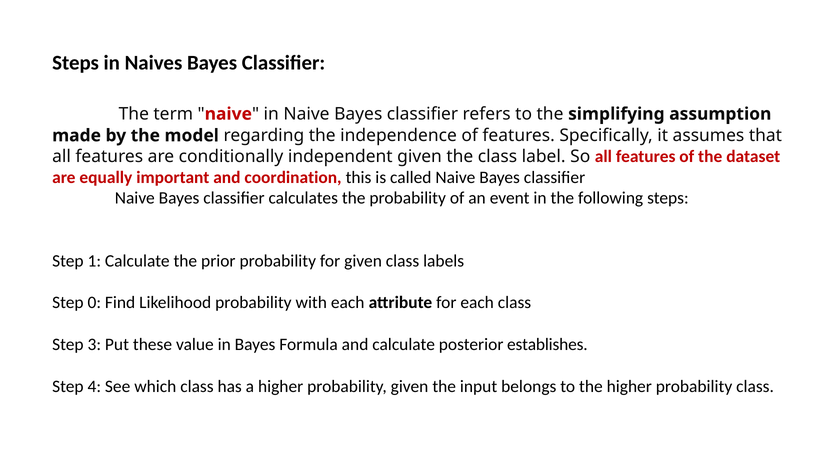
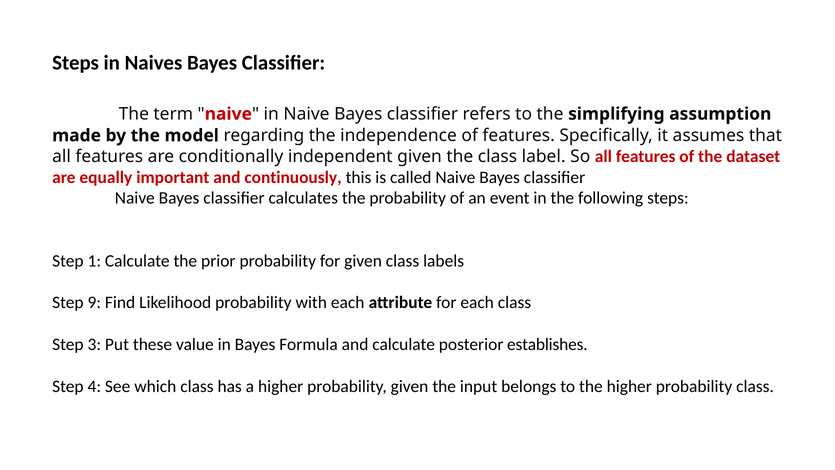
coordination: coordination -> continuously
0: 0 -> 9
